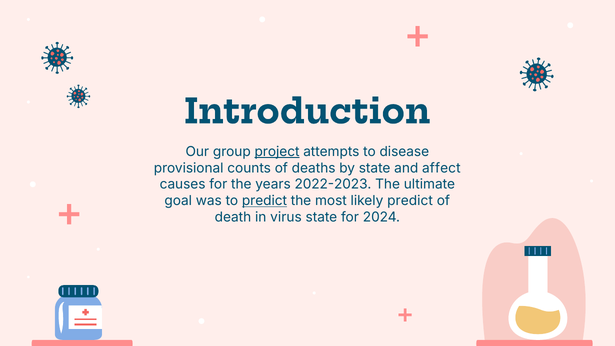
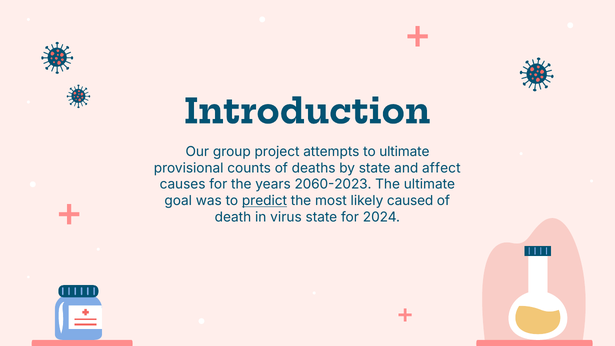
project underline: present -> none
to disease: disease -> ultimate
2022-2023: 2022-2023 -> 2060-2023
likely predict: predict -> caused
